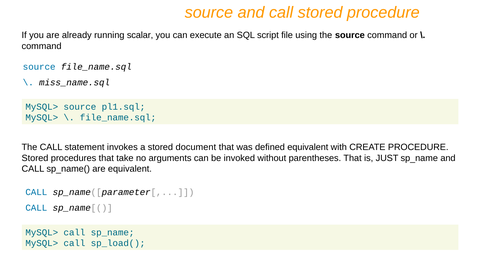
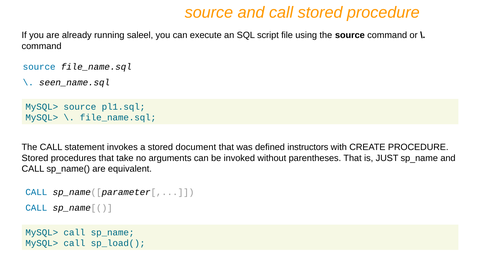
scalar: scalar -> saleel
miss_name.sql: miss_name.sql -> seen_name.sql
defined equivalent: equivalent -> instructors
